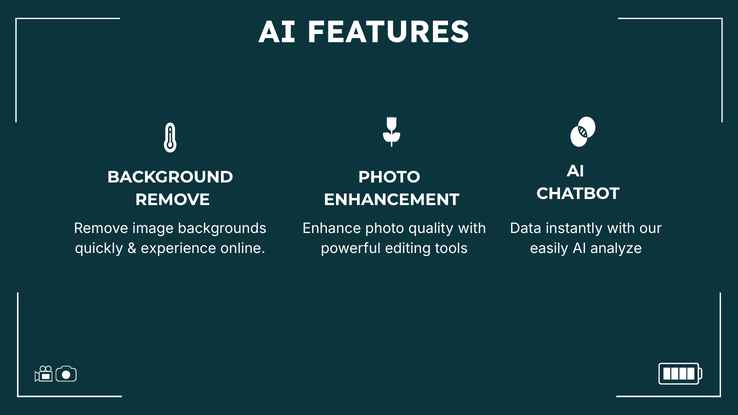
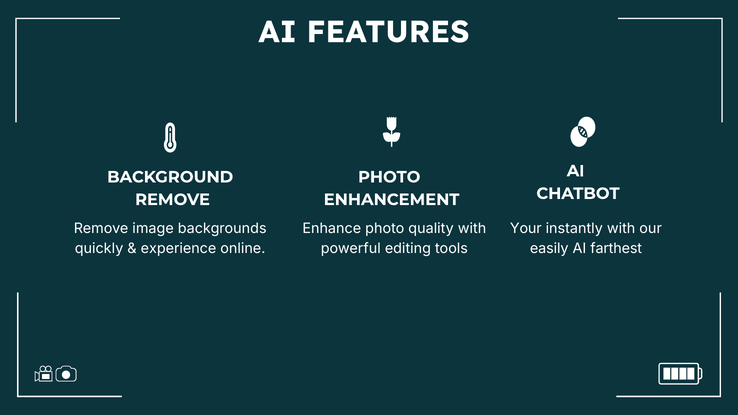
Data: Data -> Your
analyze: analyze -> farthest
